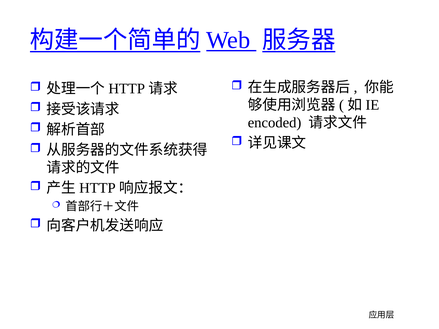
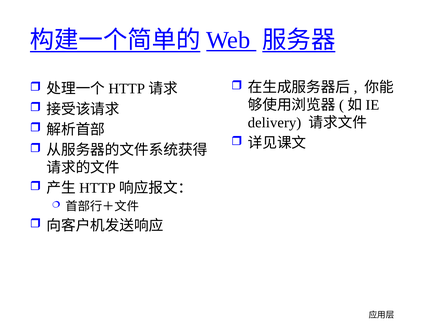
encoded: encoded -> delivery
